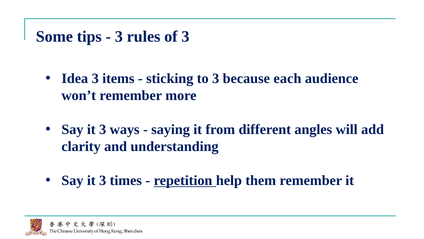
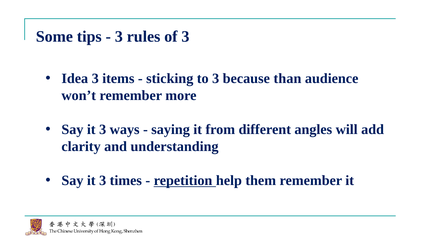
each: each -> than
